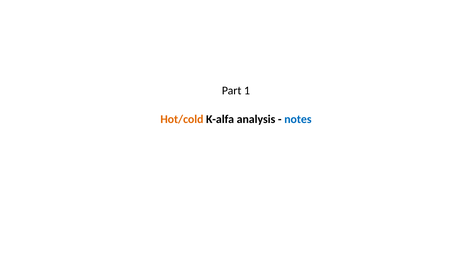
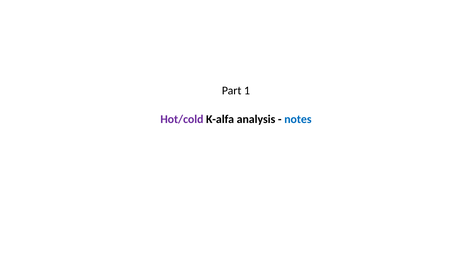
Hot/cold colour: orange -> purple
